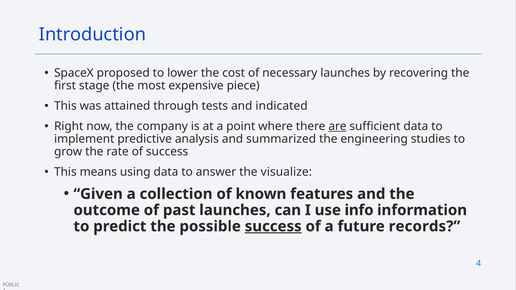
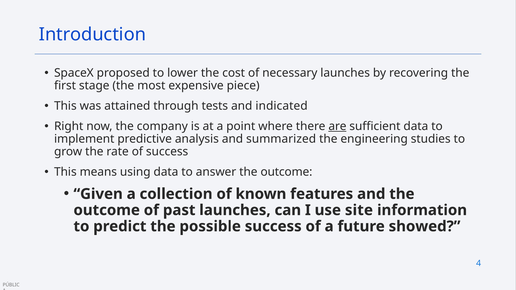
answer the visualize: visualize -> outcome
info: info -> site
success at (273, 227) underline: present -> none
records: records -> showed
